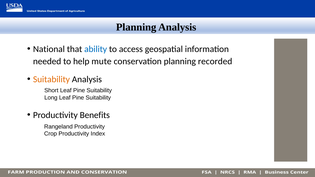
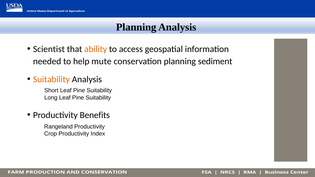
National: National -> Scientist
ability colour: blue -> orange
recorded: recorded -> sediment
